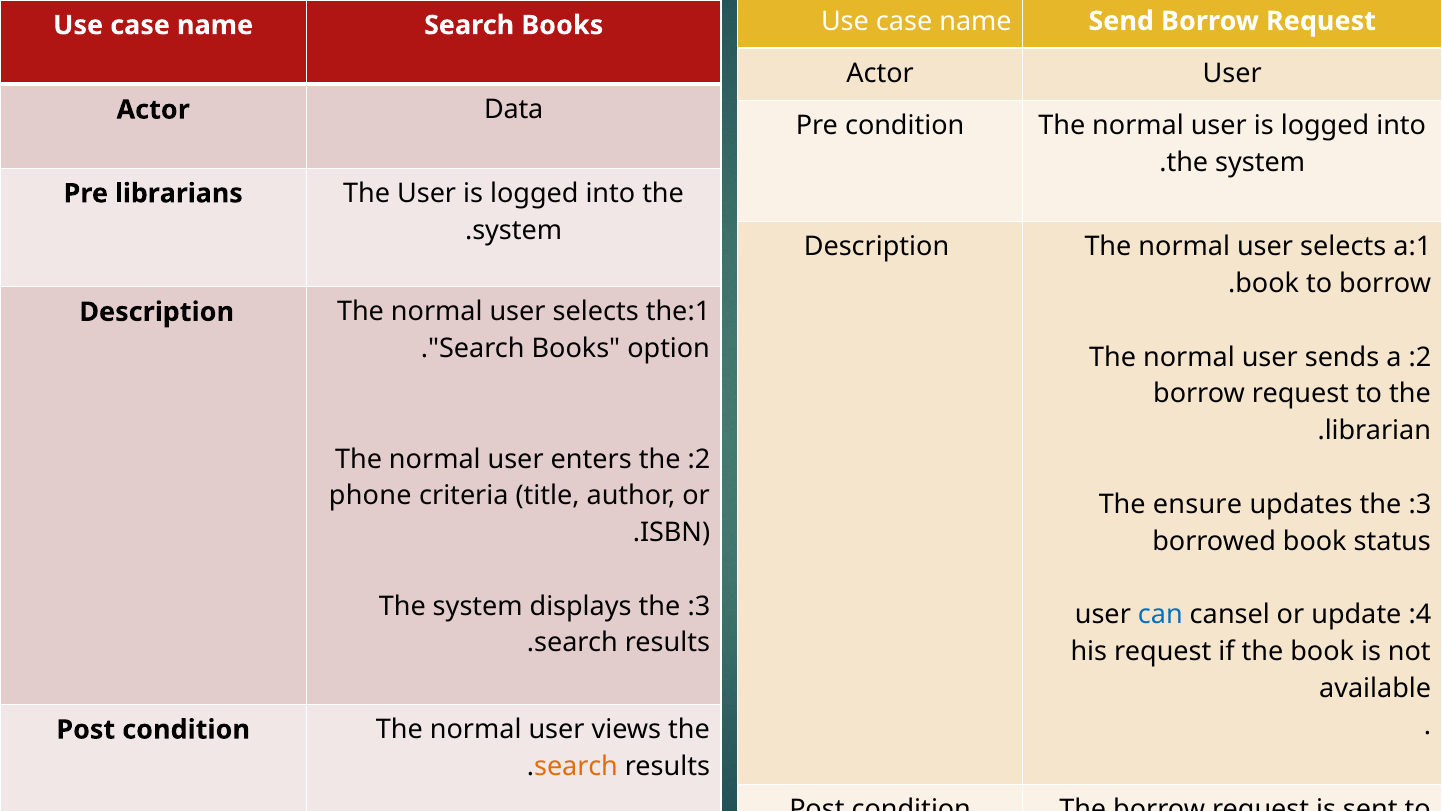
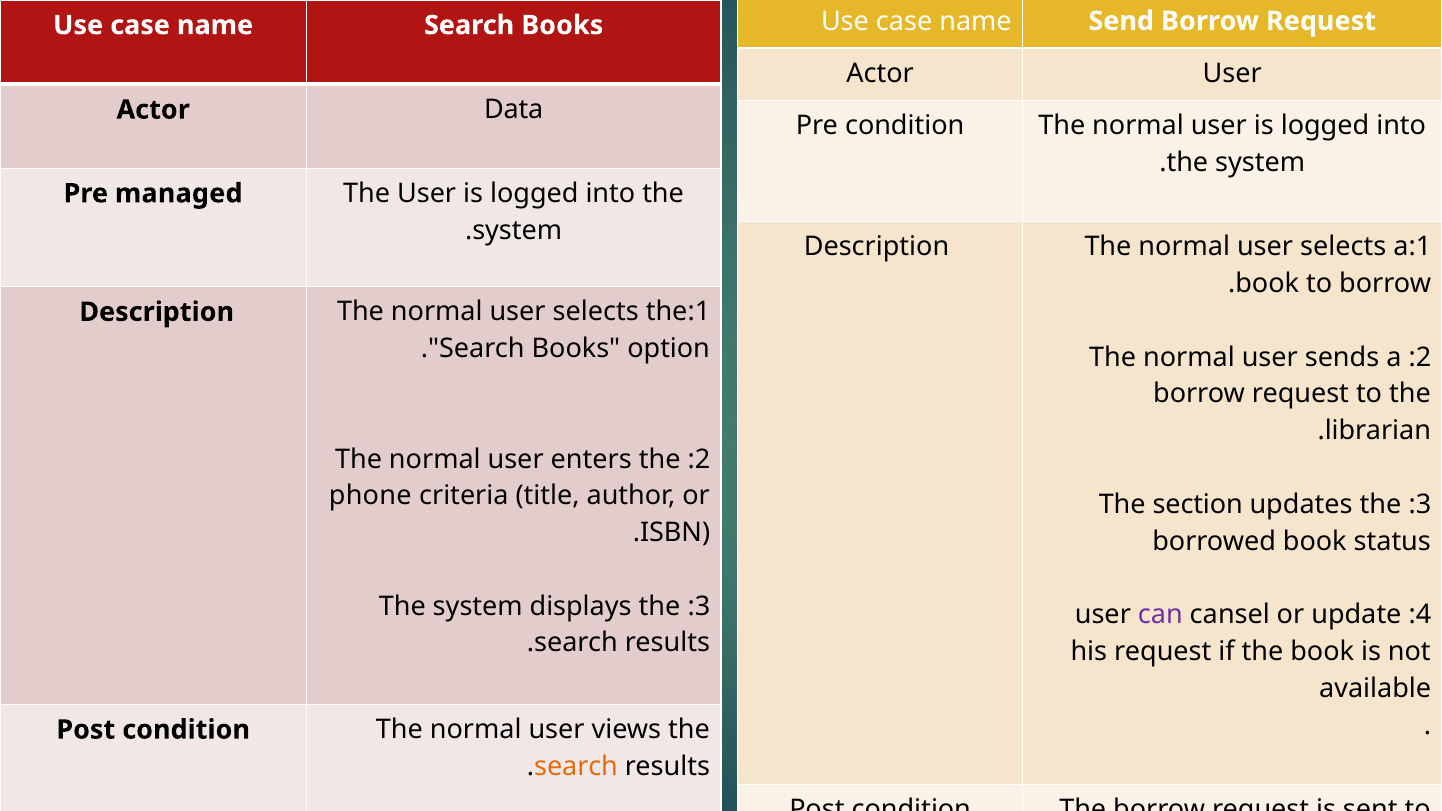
librarians: librarians -> managed
ensure: ensure -> section
can colour: blue -> purple
